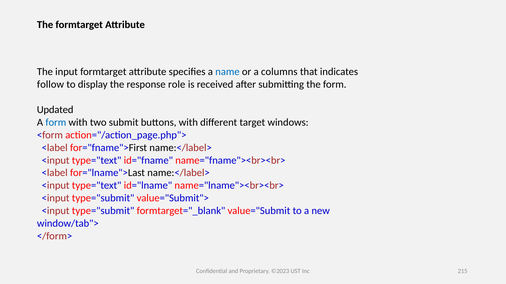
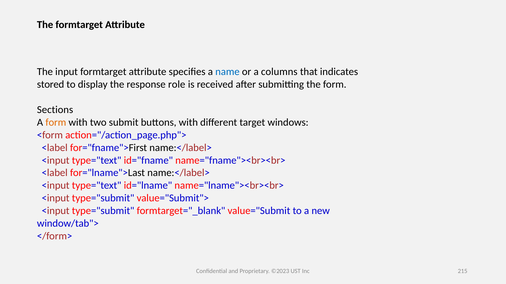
follow: follow -> stored
Updated: Updated -> Sections
form at (56, 123) colour: blue -> orange
